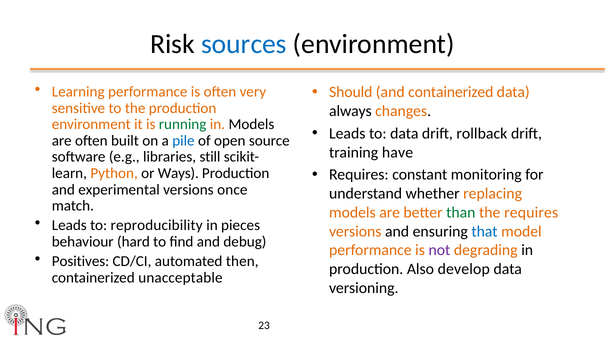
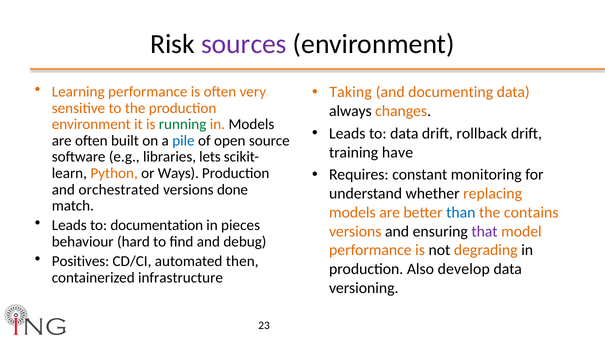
sources colour: blue -> purple
Should: Should -> Taking
and containerized: containerized -> documenting
still: still -> lets
experimental: experimental -> orchestrated
once: once -> done
than colour: green -> blue
the requires: requires -> contains
reproducibility: reproducibility -> documentation
that colour: blue -> purple
not colour: purple -> black
unacceptable: unacceptable -> infrastructure
